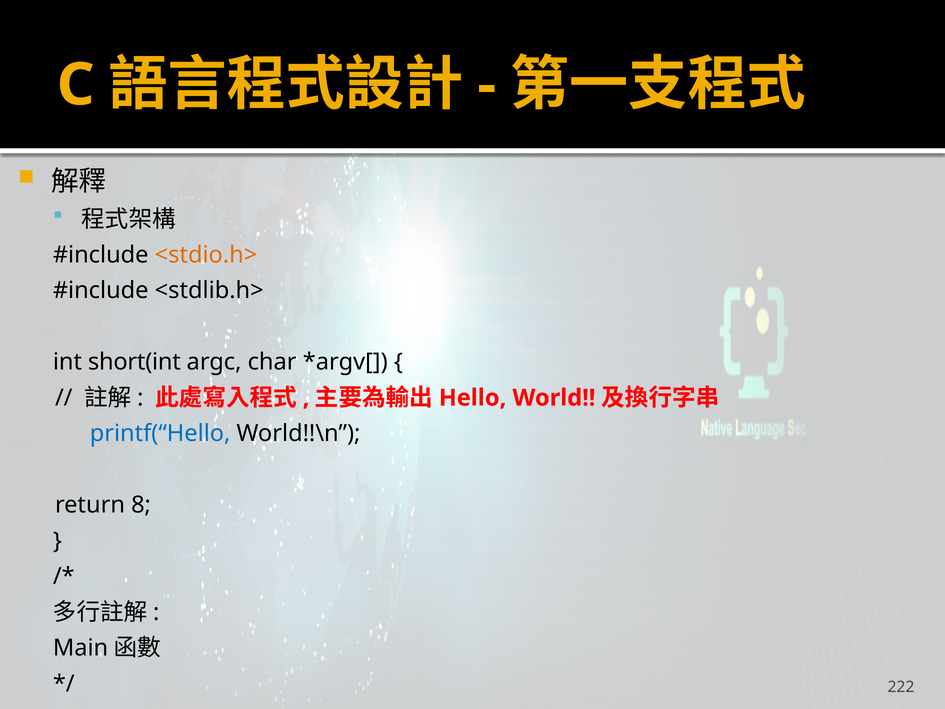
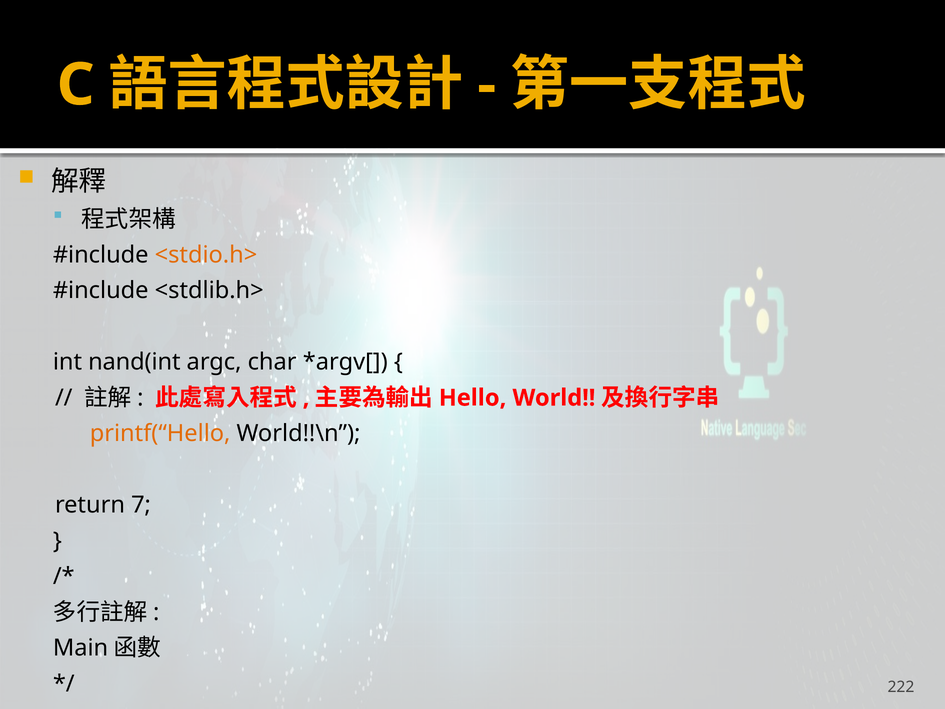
short(int: short(int -> nand(int
printf(“Hello colour: blue -> orange
8: 8 -> 7
